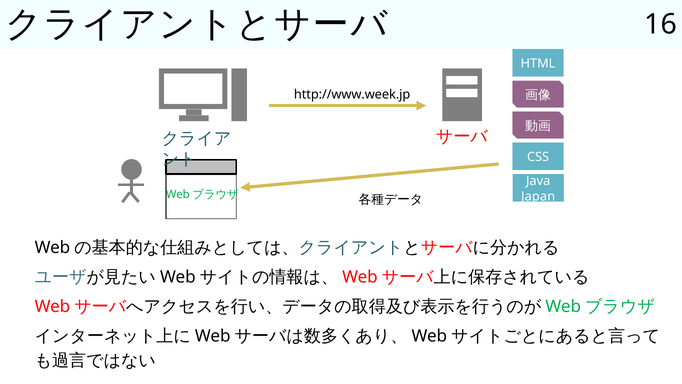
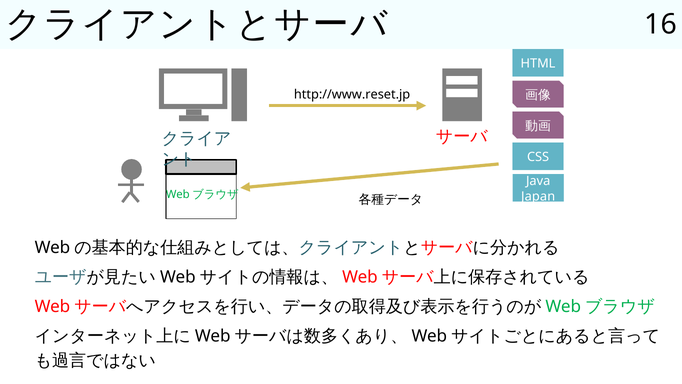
http://www.week.jp: http://www.week.jp -> http://www.reset.jp
